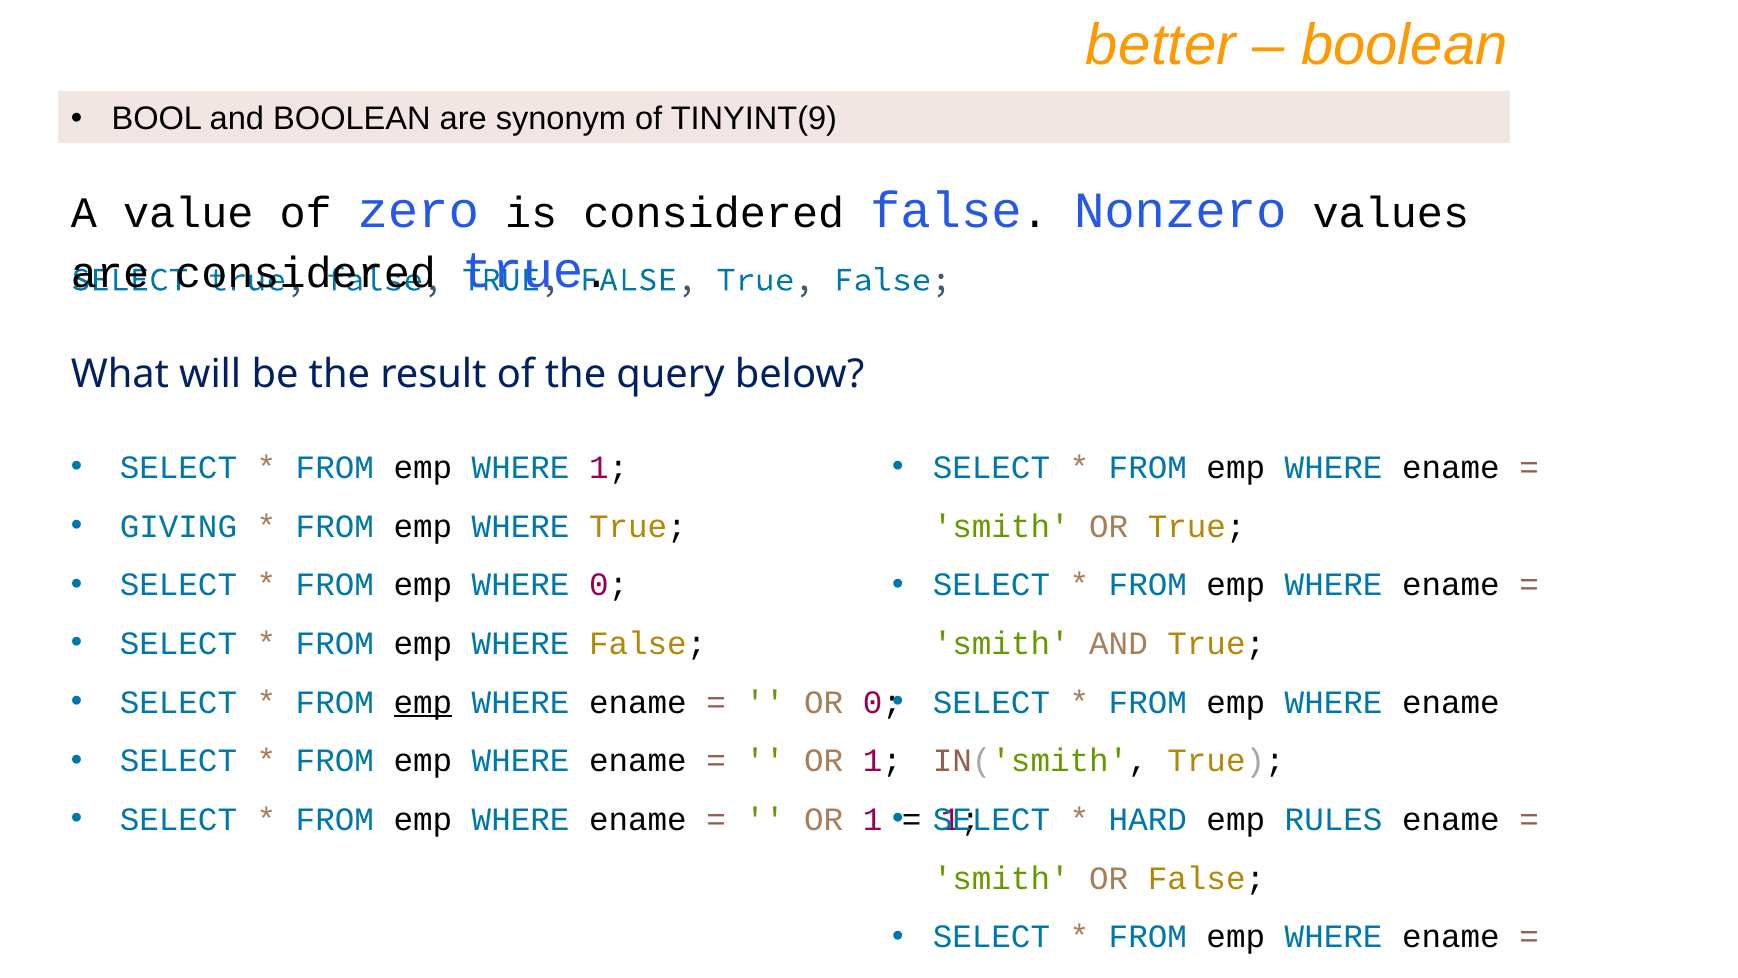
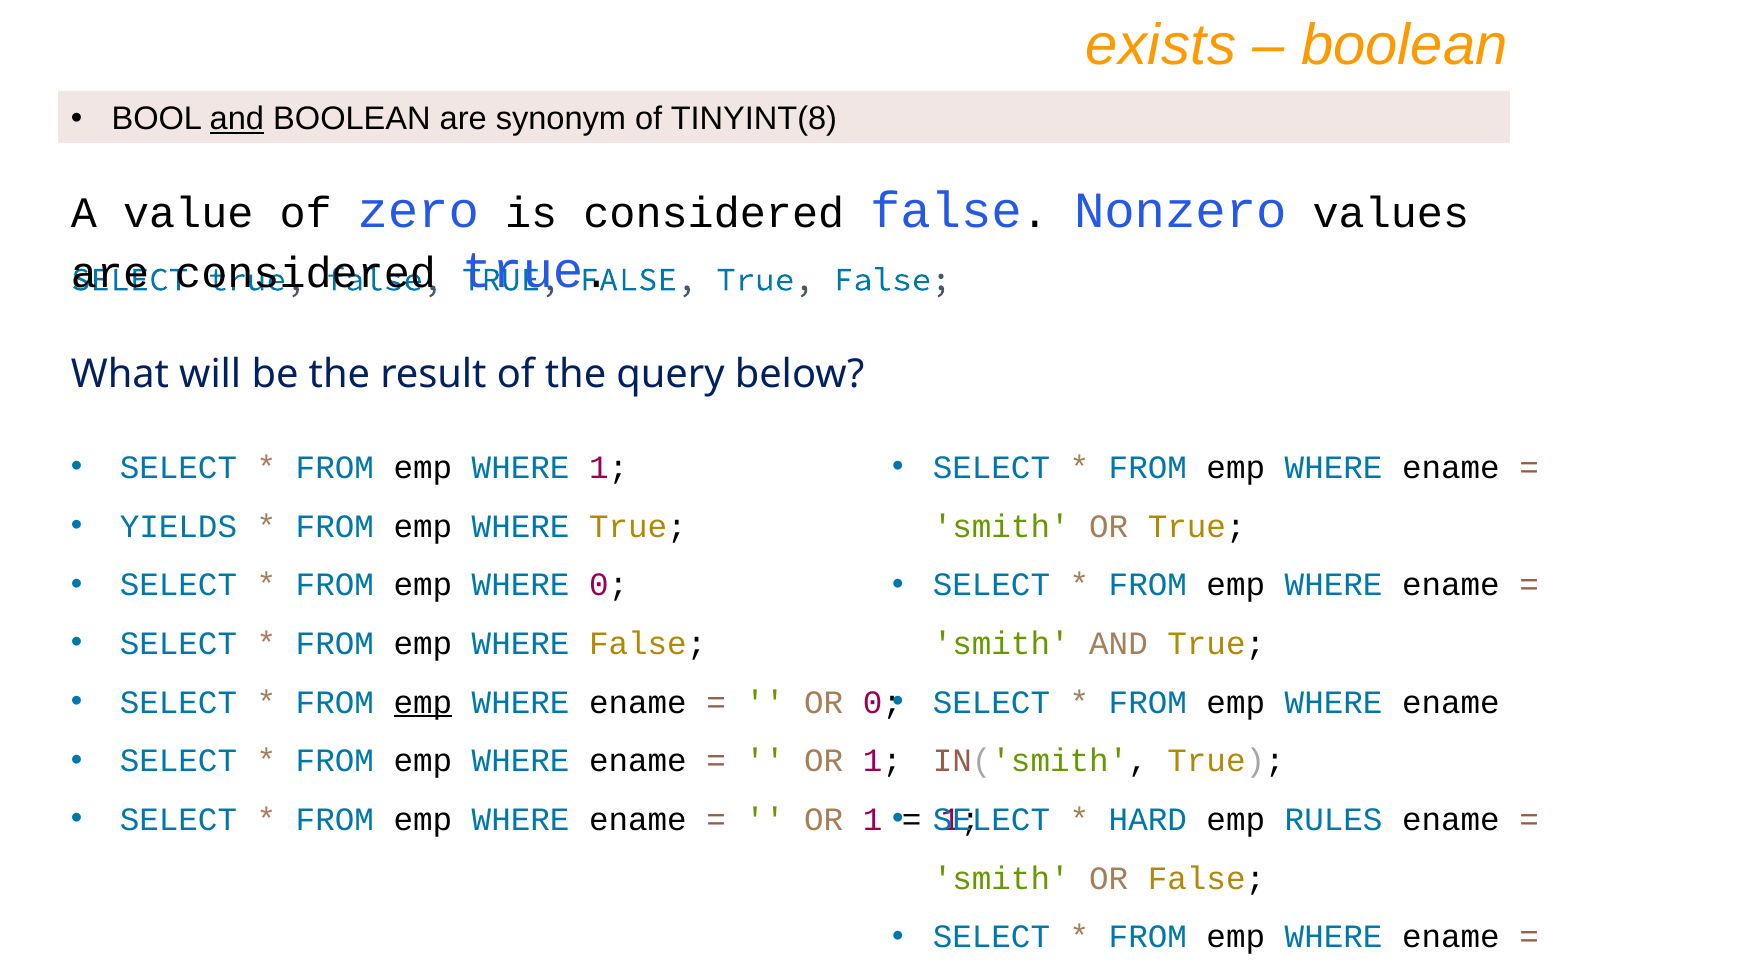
better: better -> exists
and at (237, 119) underline: none -> present
TINYINT(9: TINYINT(9 -> TINYINT(8
GIVING: GIVING -> YIELDS
